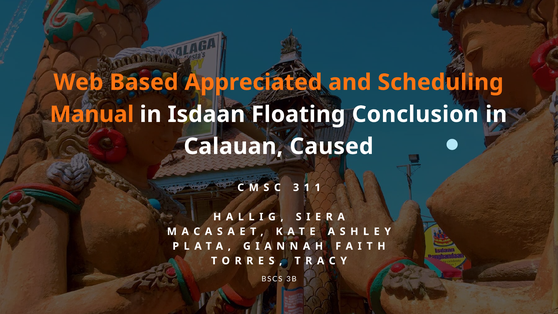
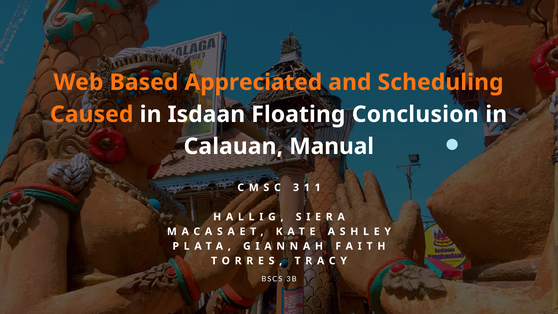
Manual: Manual -> Caused
Caused: Caused -> Manual
